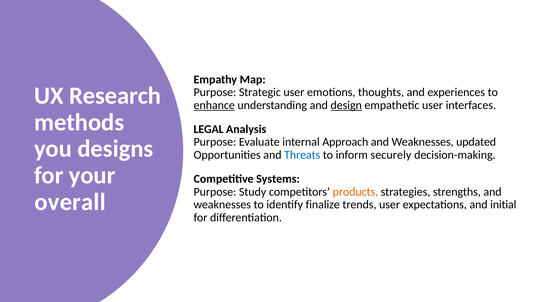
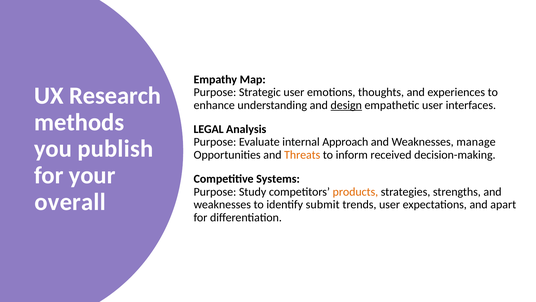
enhance underline: present -> none
updated: updated -> manage
designs: designs -> publish
Threats colour: blue -> orange
securely: securely -> received
finalize: finalize -> submit
initial: initial -> apart
